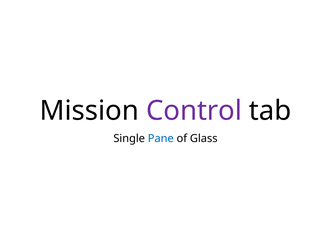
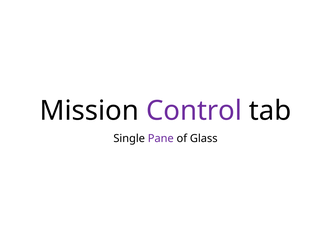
Pane colour: blue -> purple
